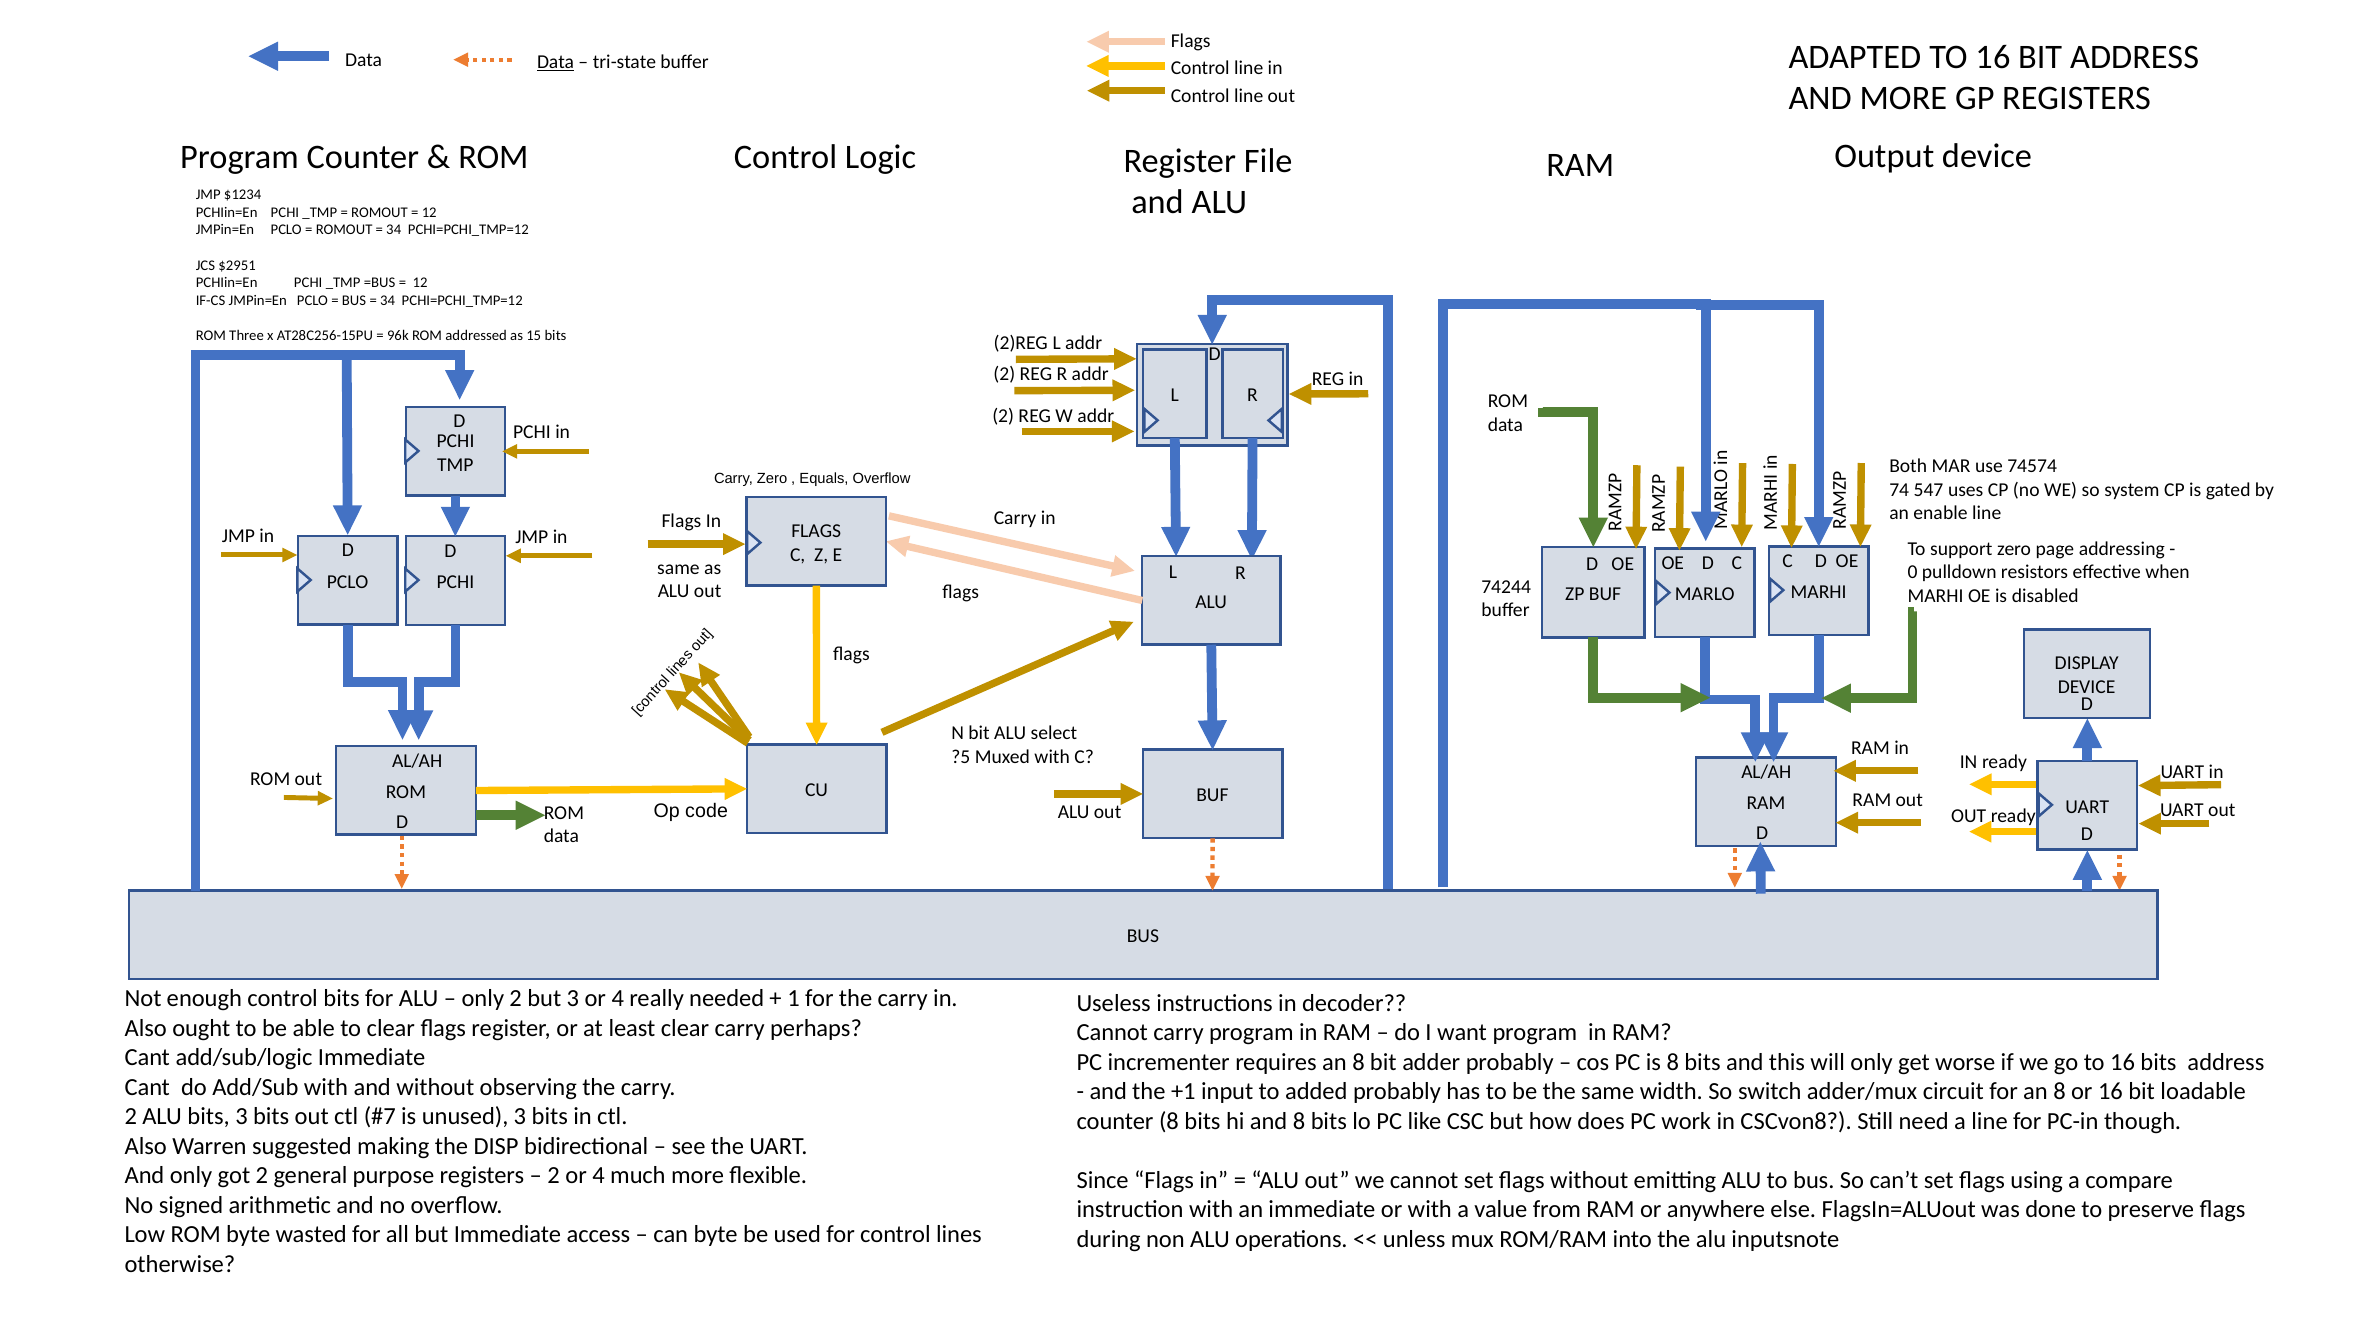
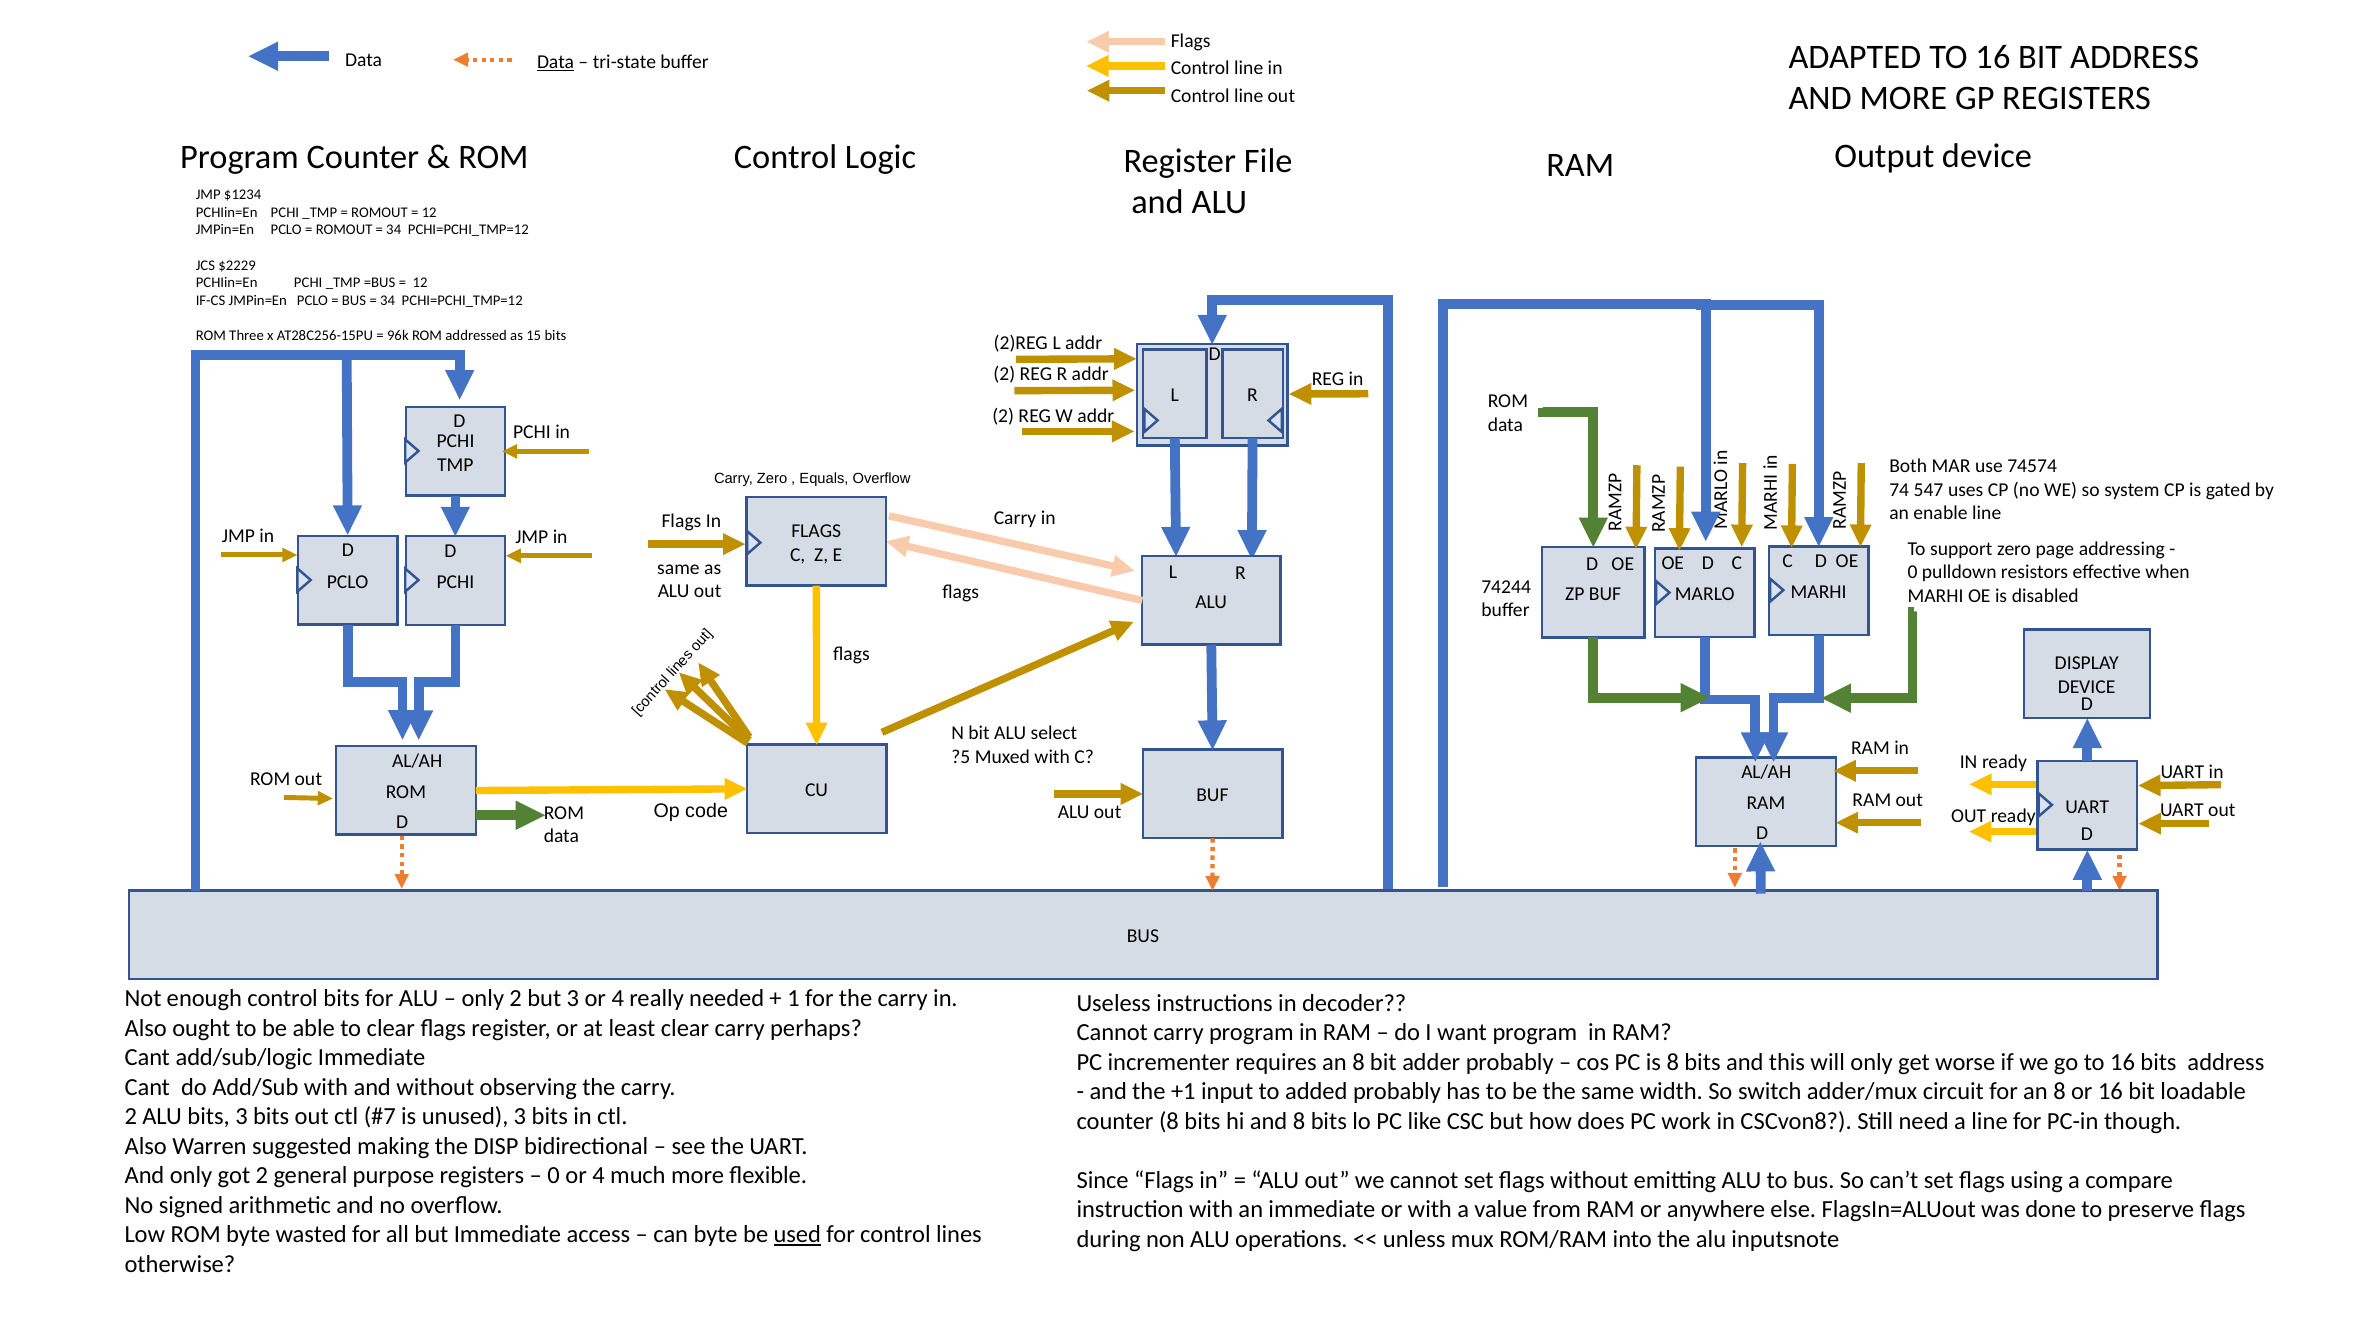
$2951: $2951 -> $2229
2 at (554, 1176): 2 -> 0
used underline: none -> present
